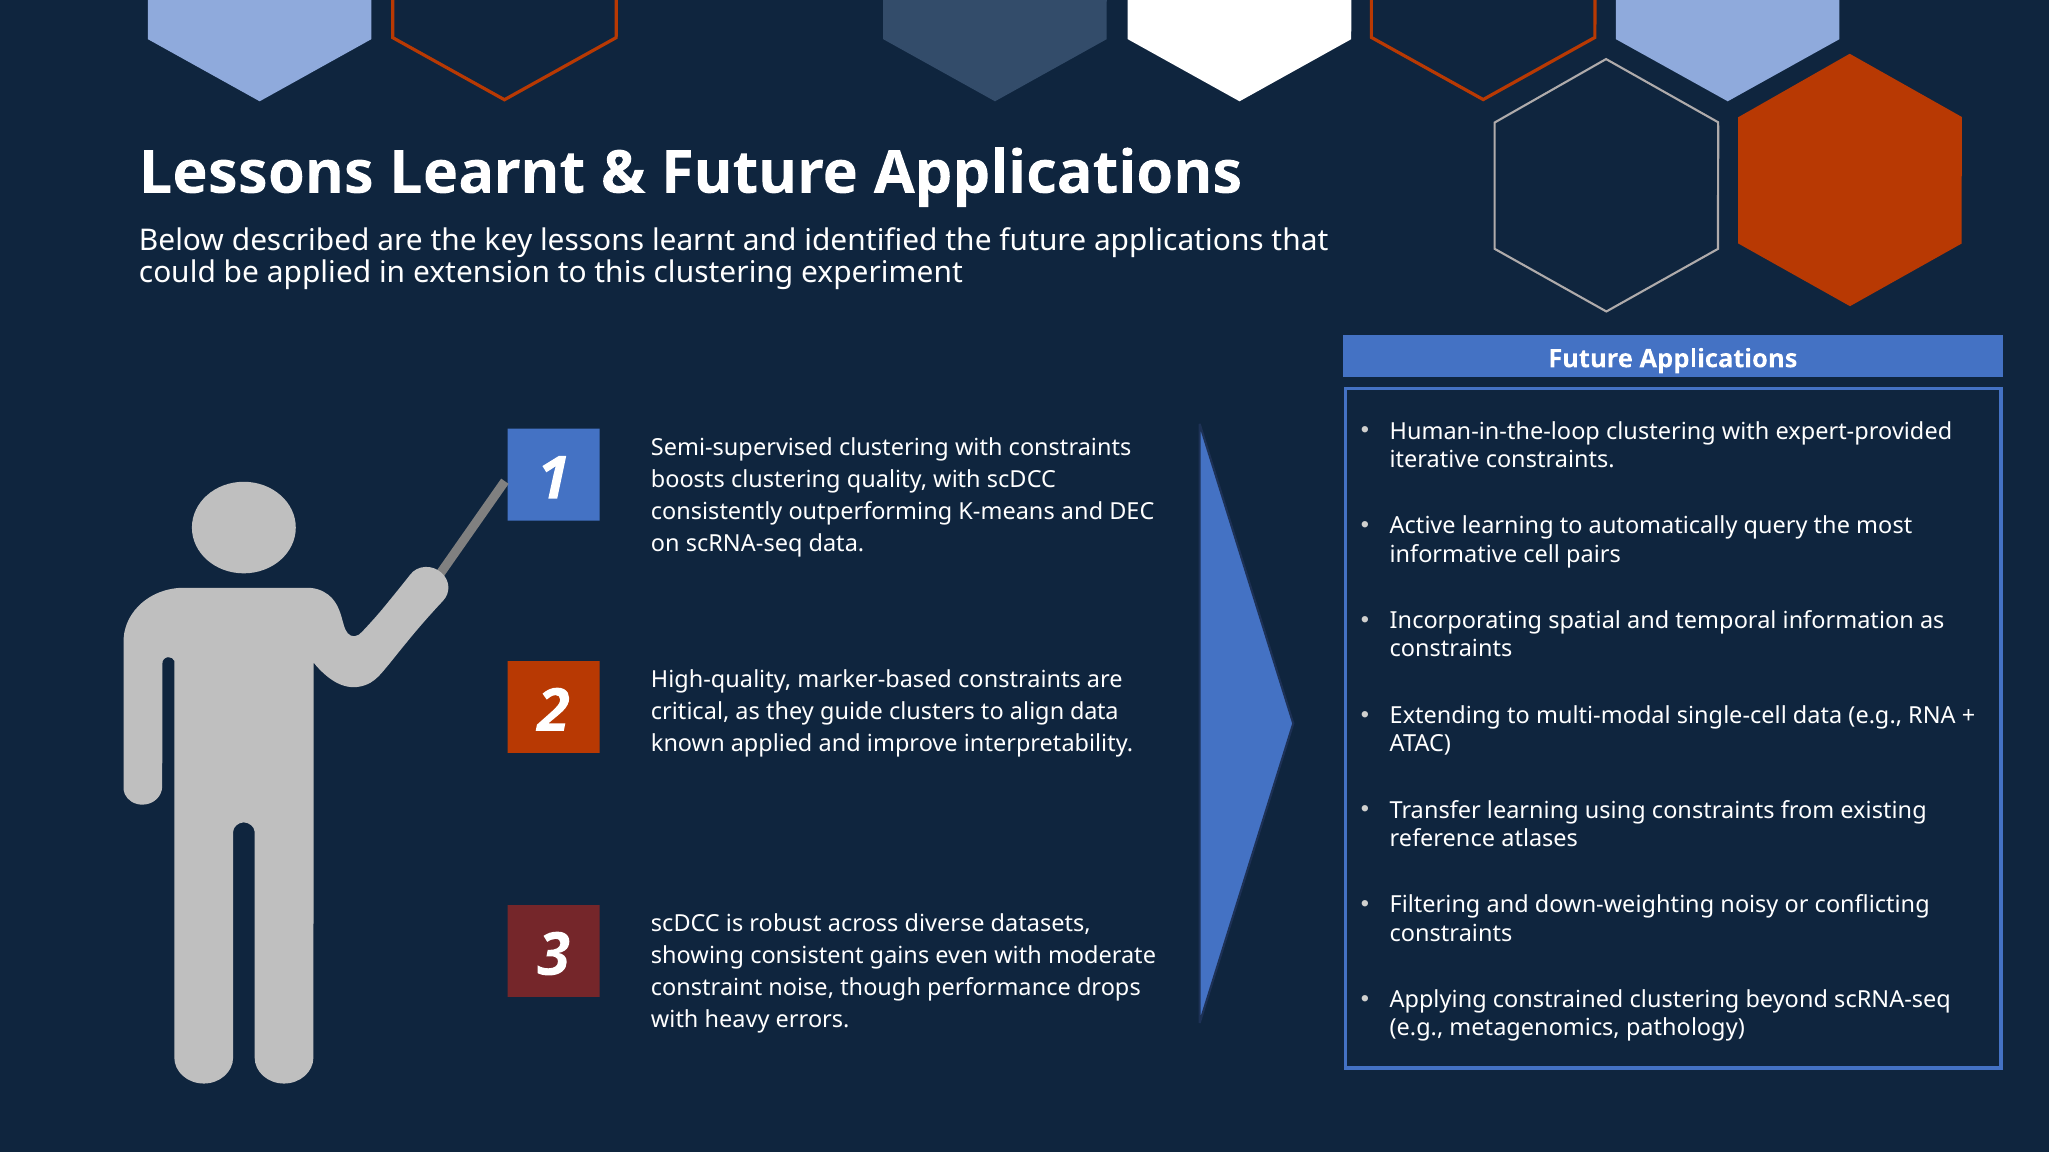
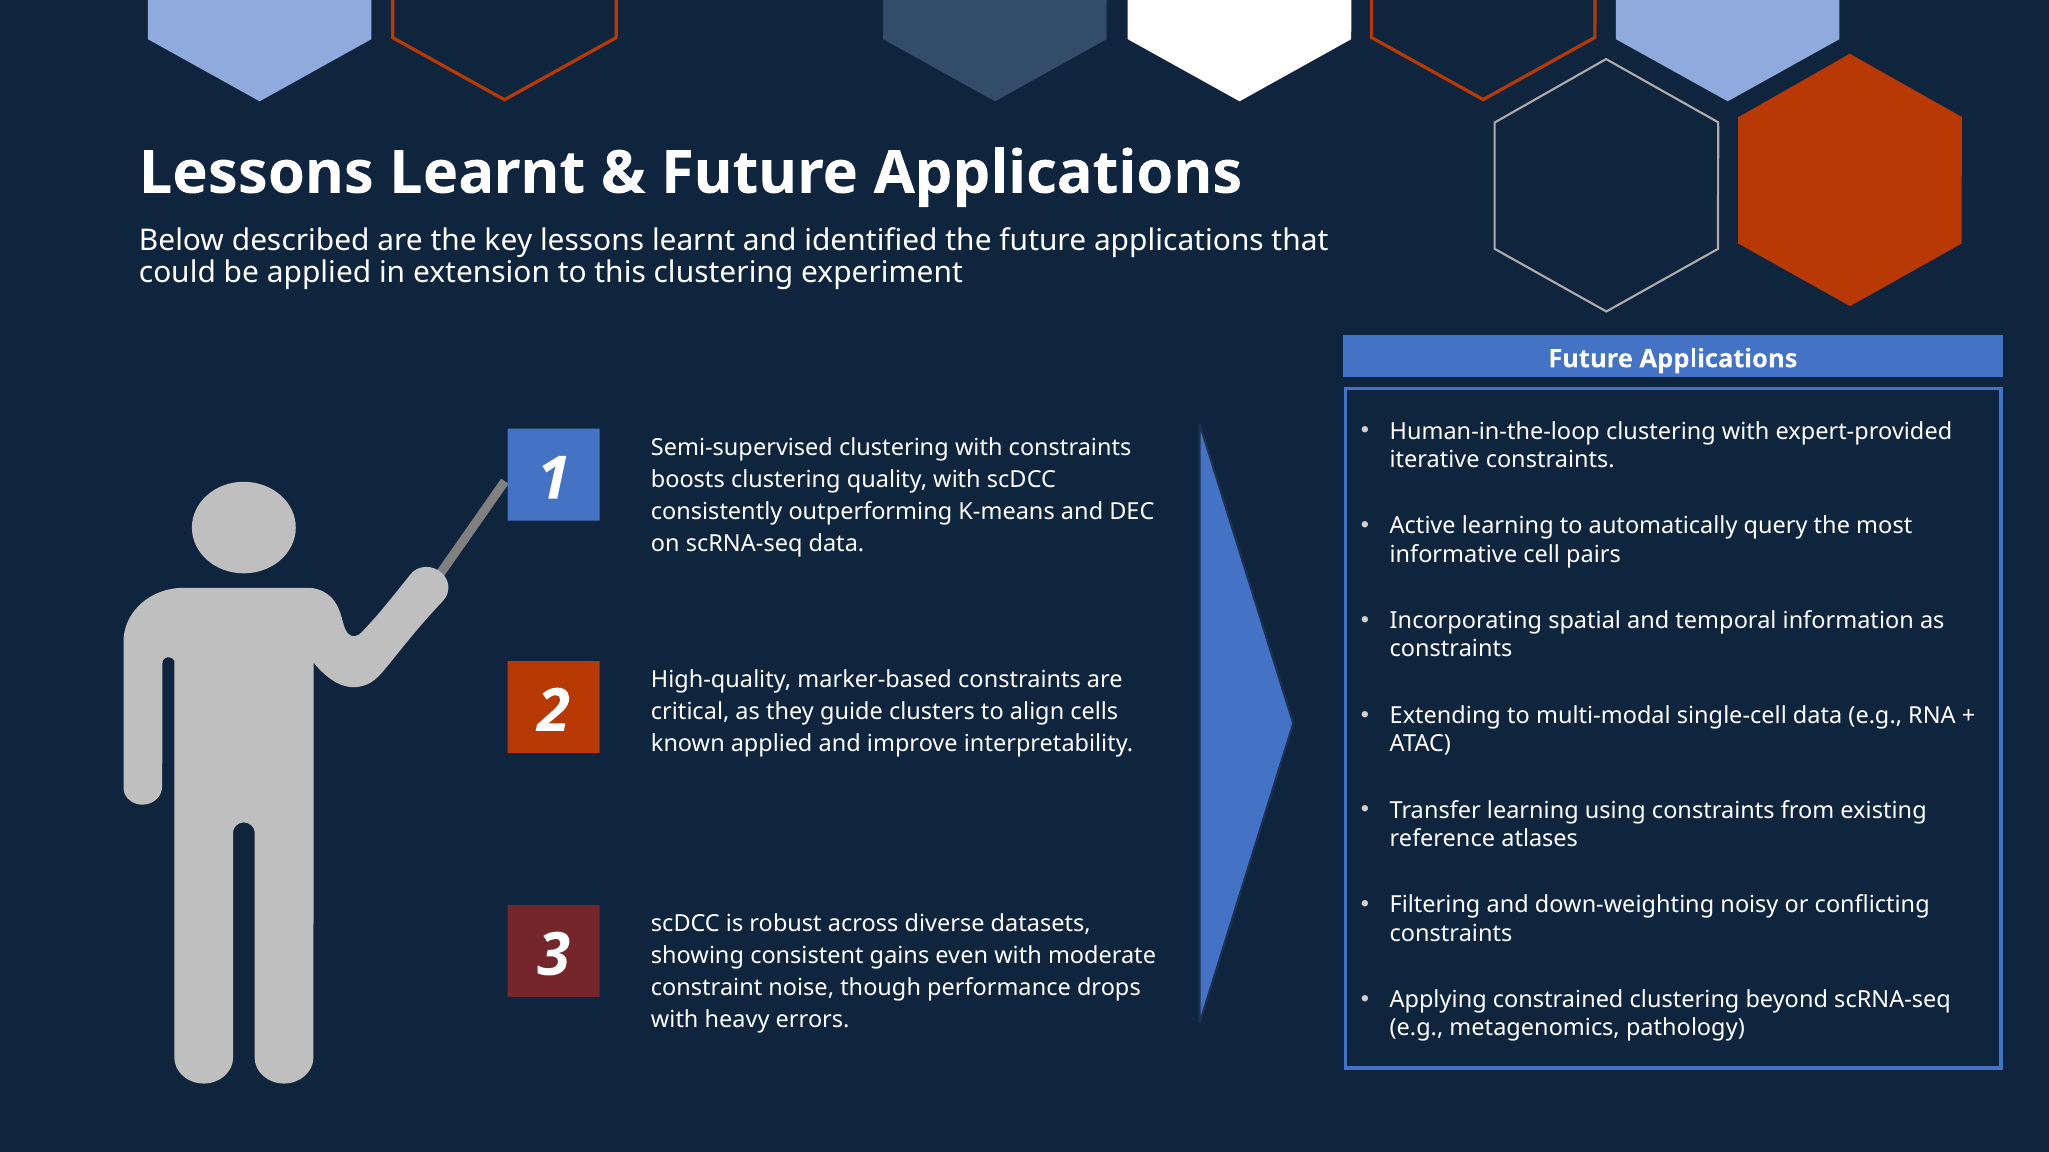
align data: data -> cells
